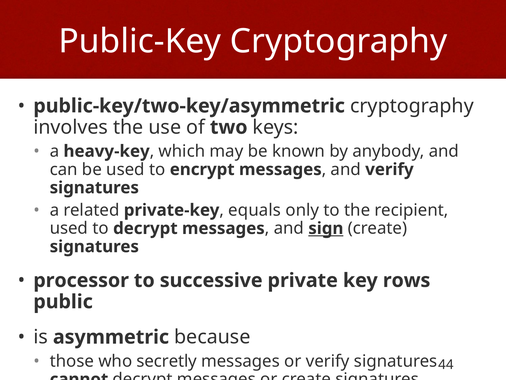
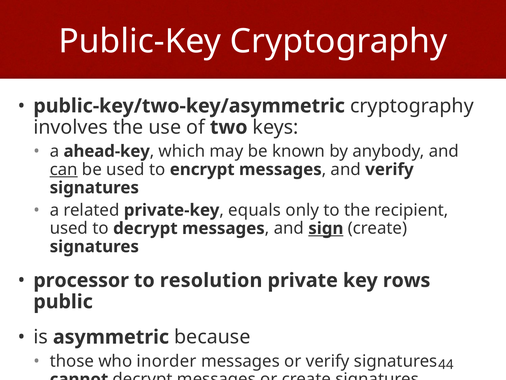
heavy-key: heavy-key -> ahead-key
can underline: none -> present
successive: successive -> resolution
secretly: secretly -> inorder
